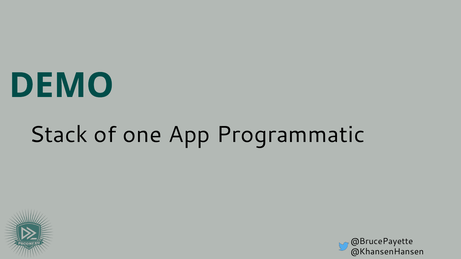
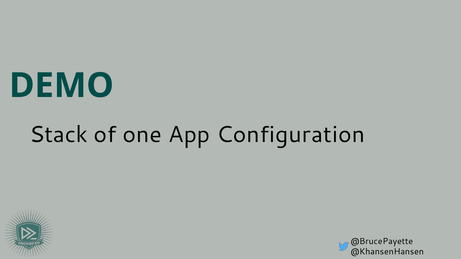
Programmatic: Programmatic -> Configuration
